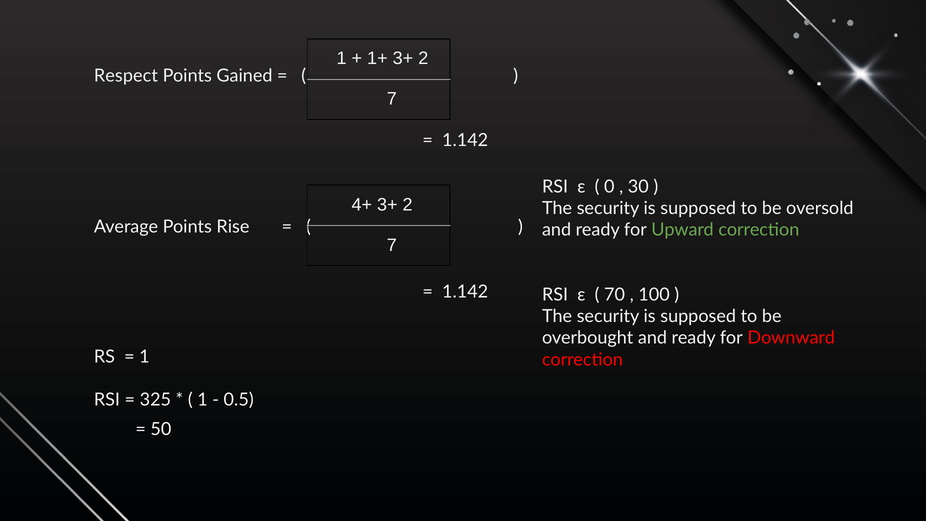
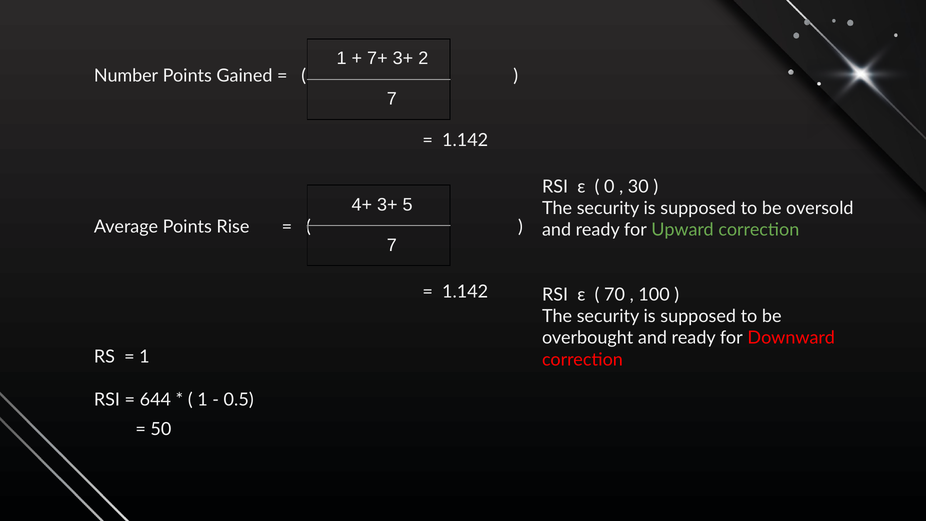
1+: 1+ -> 7+
Respect: Respect -> Number
4+ 3+ 2: 2 -> 5
325: 325 -> 644
